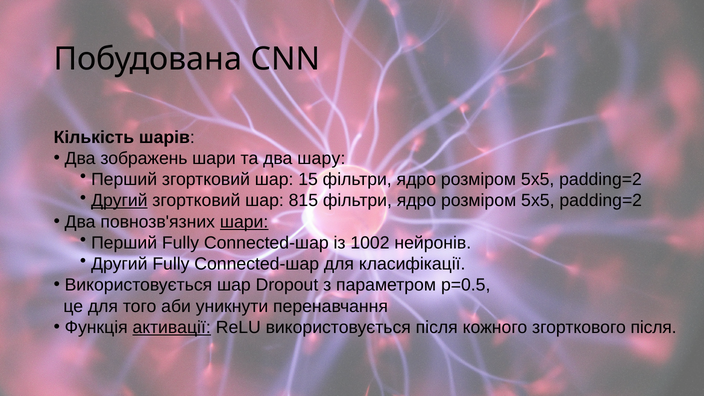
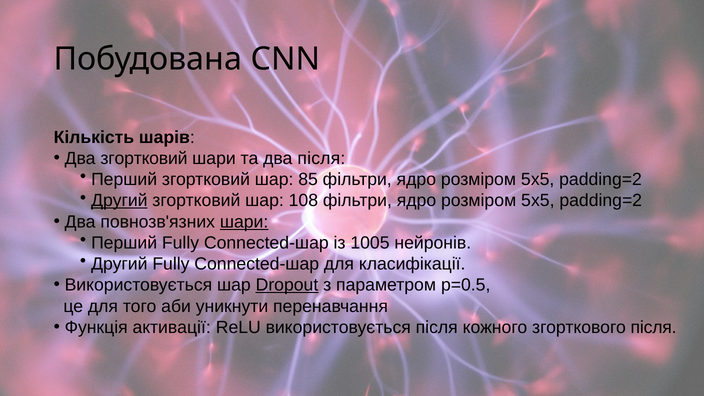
Два зображень: зображень -> згортковий
два шару: шару -> після
15: 15 -> 85
815: 815 -> 108
1002: 1002 -> 1005
Dropout underline: none -> present
активації underline: present -> none
